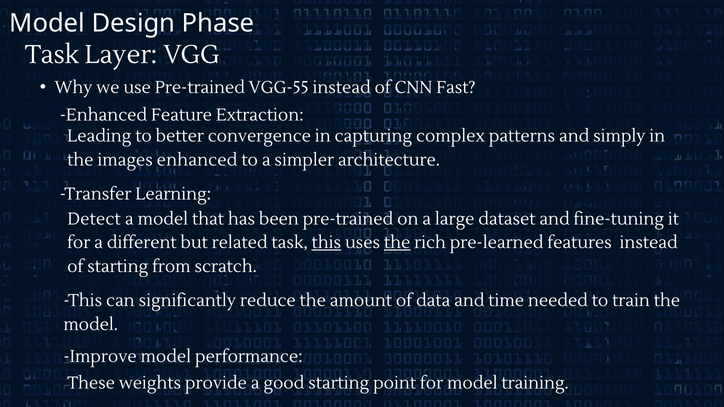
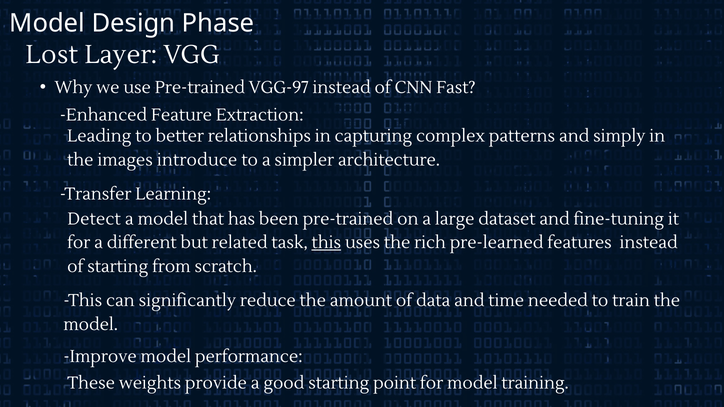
Task at (52, 55): Task -> Lost
VGG-55: VGG-55 -> VGG-97
convergence: convergence -> relationships
images enhanced: enhanced -> introduce
the at (397, 243) underline: present -> none
